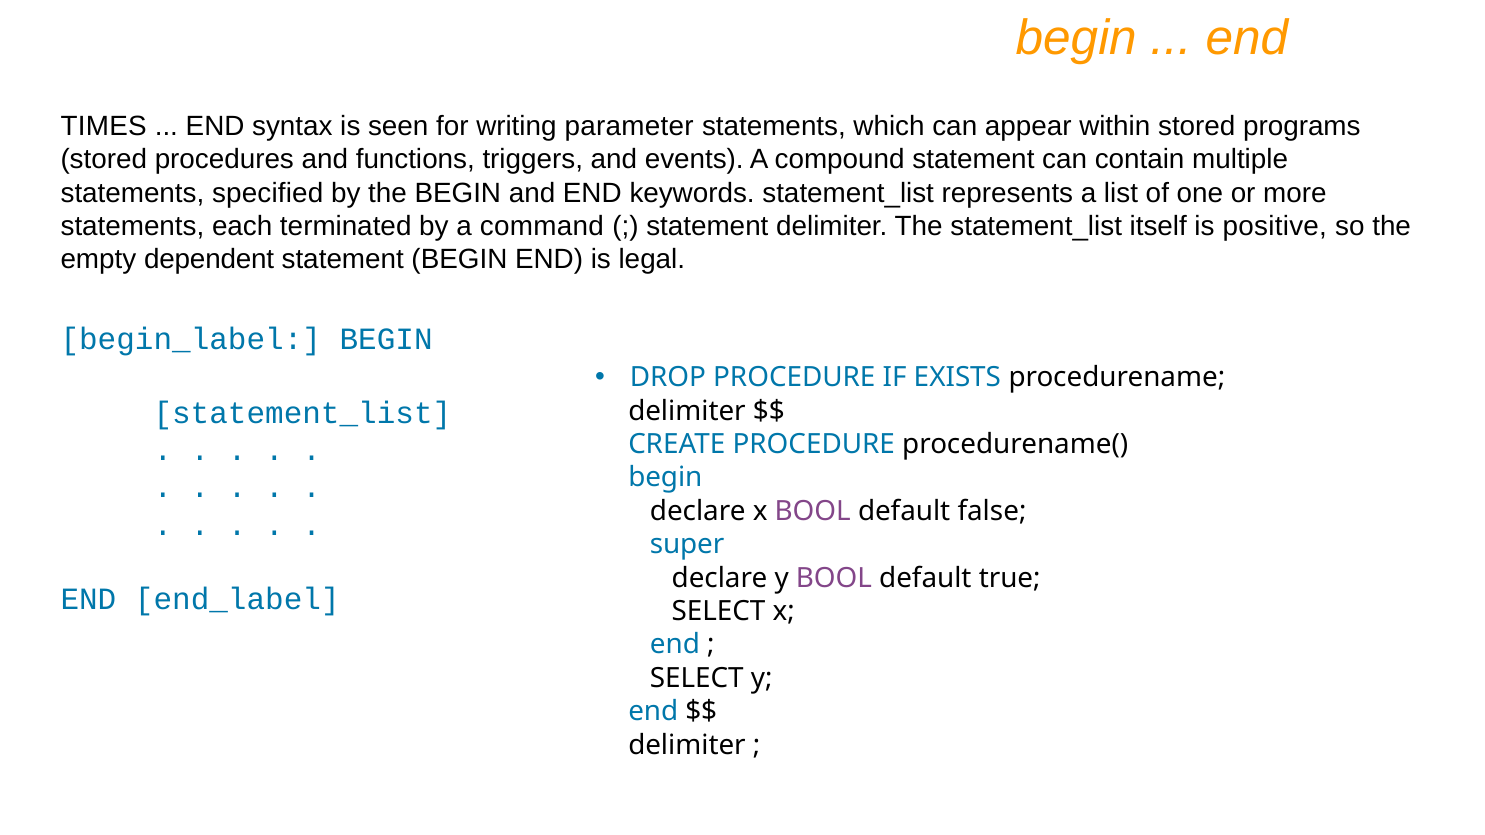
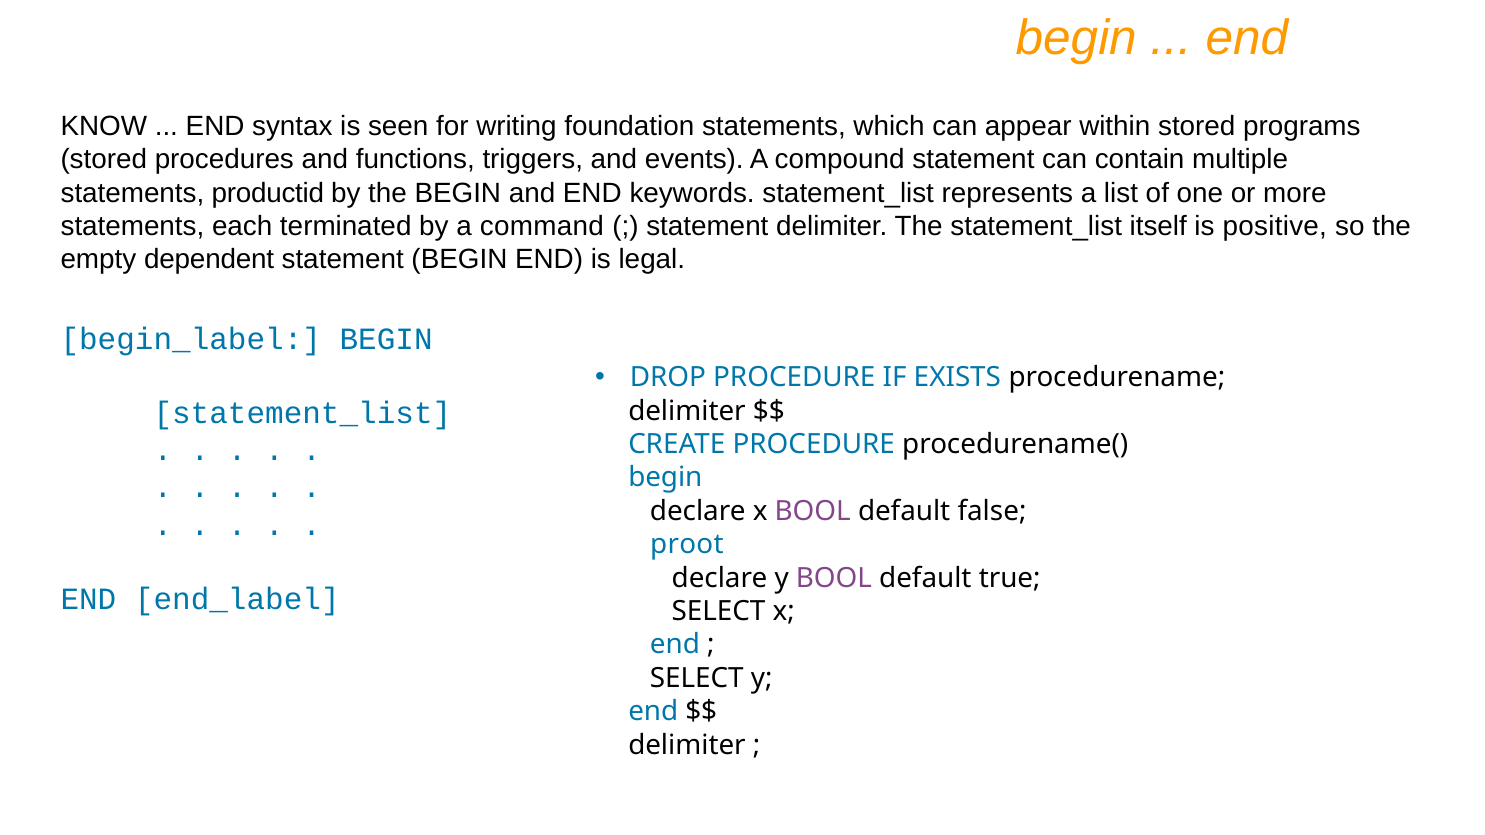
TIMES: TIMES -> KNOW
parameter: parameter -> foundation
specified: specified -> productid
super: super -> proot
